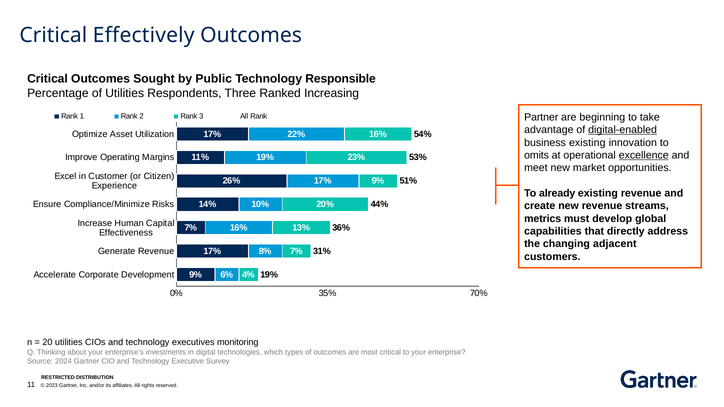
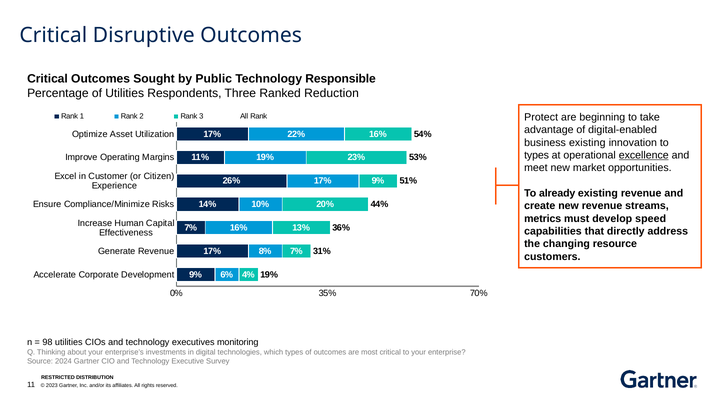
Effectively: Effectively -> Disruptive
Increasing: Increasing -> Reduction
Partner: Partner -> Protect
digital-enabled underline: present -> none
omits at (537, 155): omits -> types
global: global -> speed
adjacent: adjacent -> resource
20: 20 -> 98
